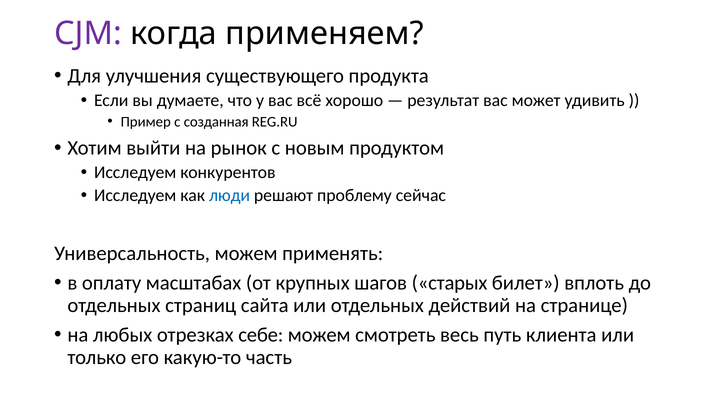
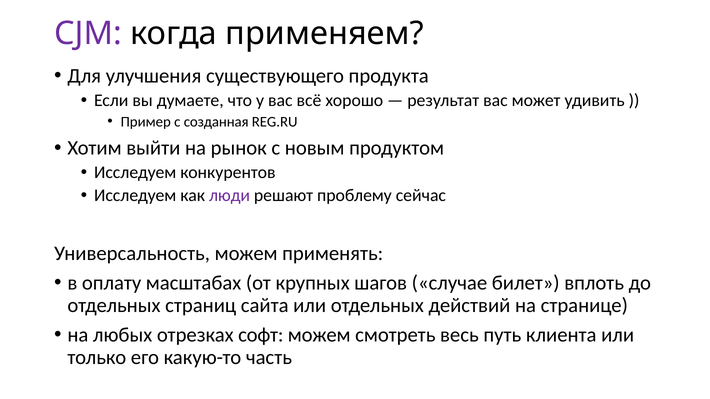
люди colour: blue -> purple
старых: старых -> случае
себе: себе -> софт
